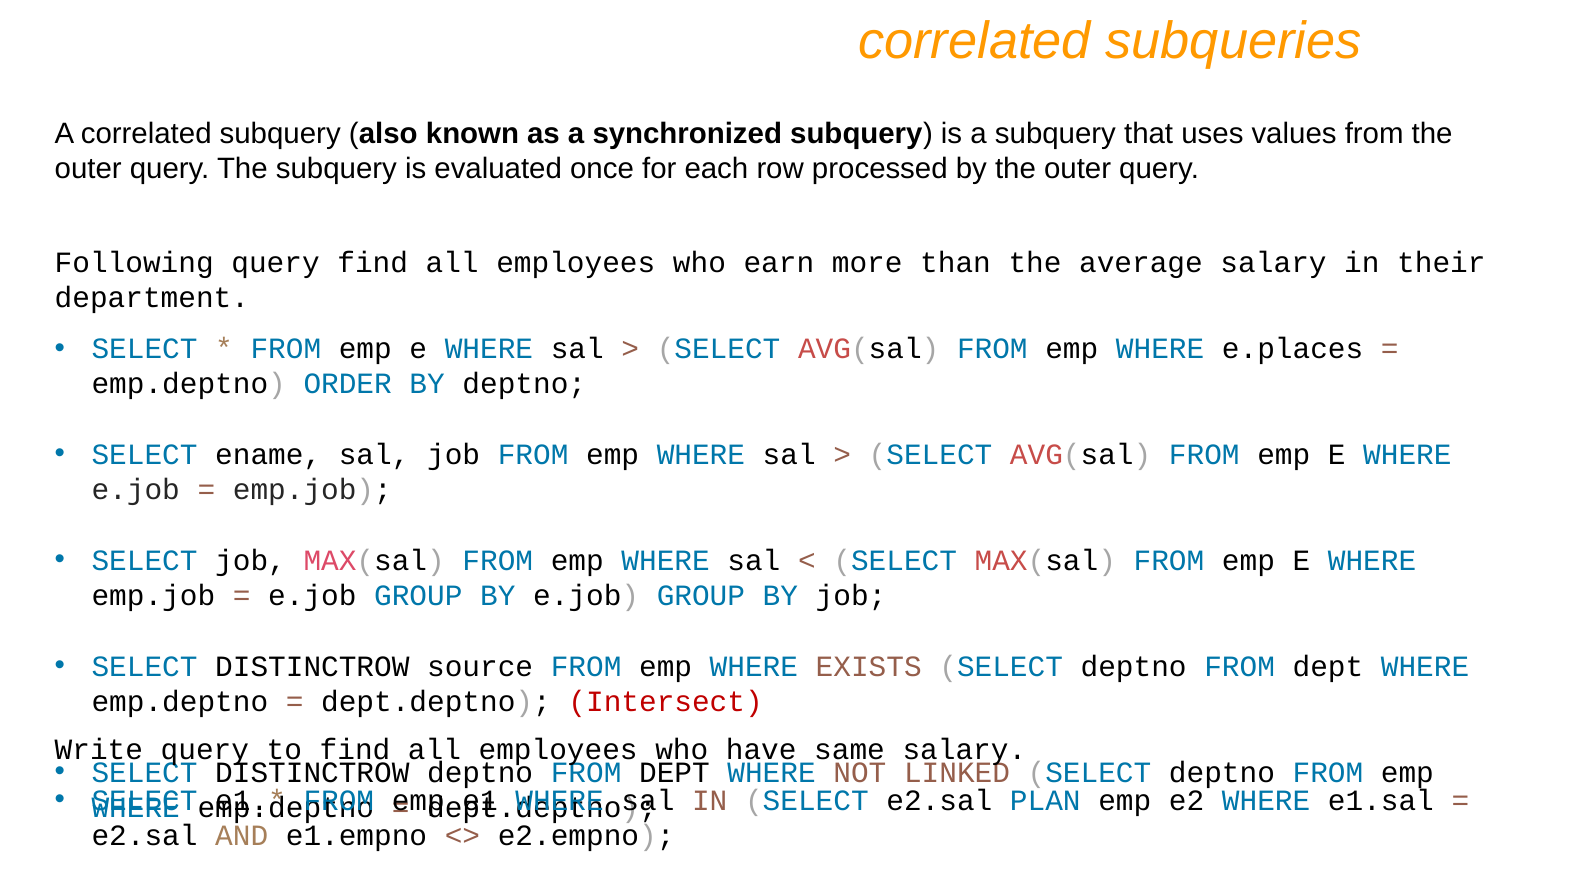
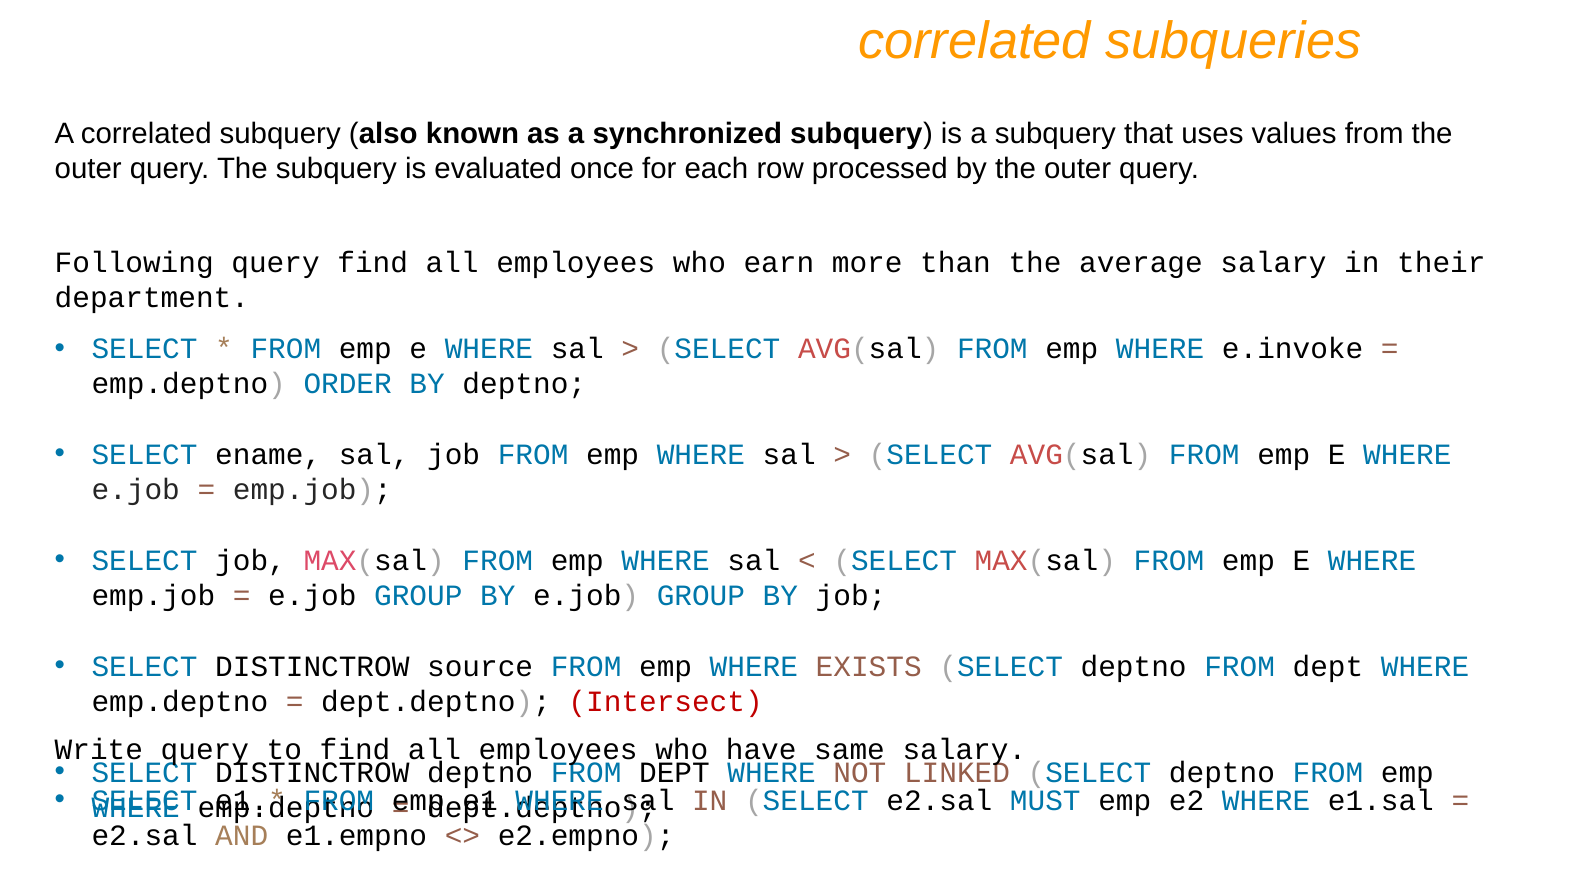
e.places: e.places -> e.invoke
PLAN: PLAN -> MUST
